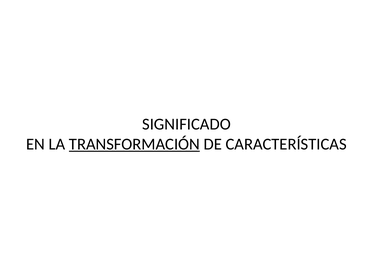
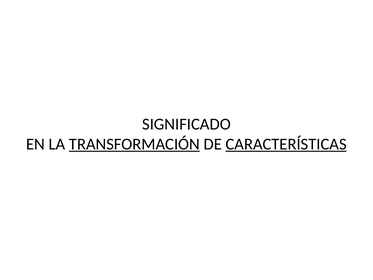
CARACTERÍSTICAS underline: none -> present
